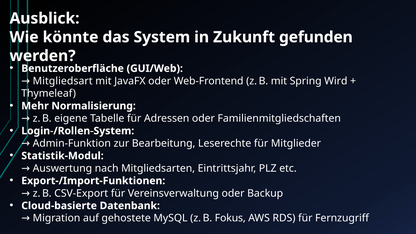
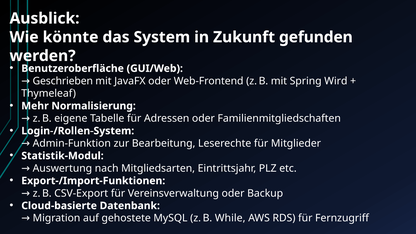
Mitgliedsart: Mitgliedsart -> Geschrieben
Fokus: Fokus -> While
